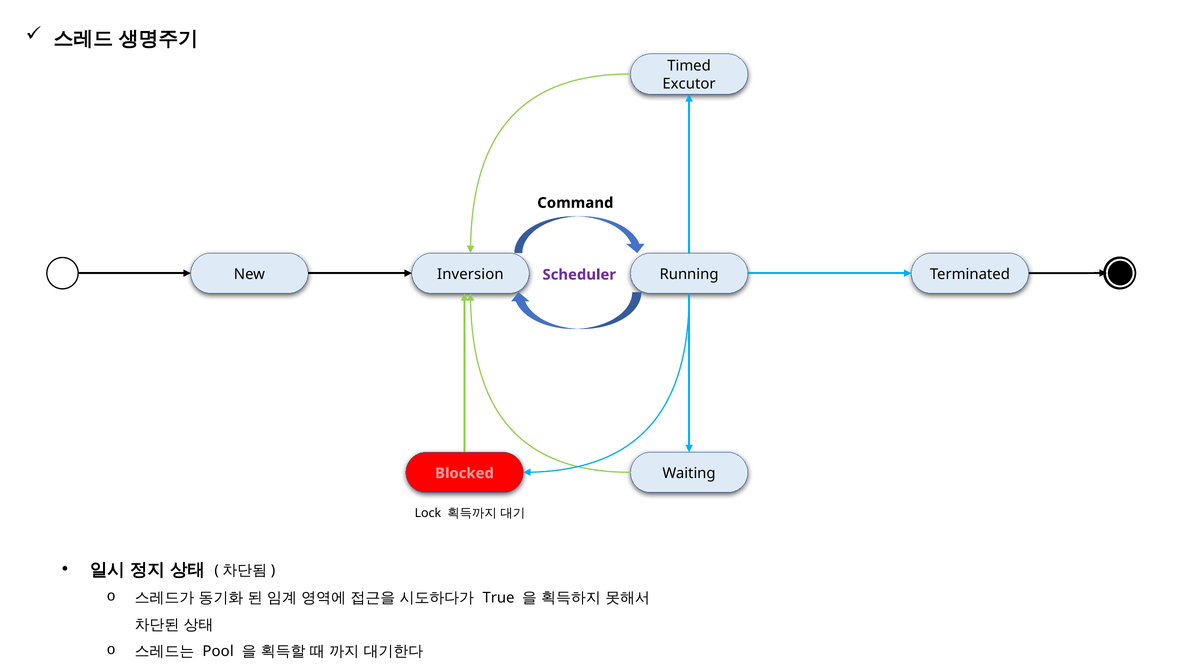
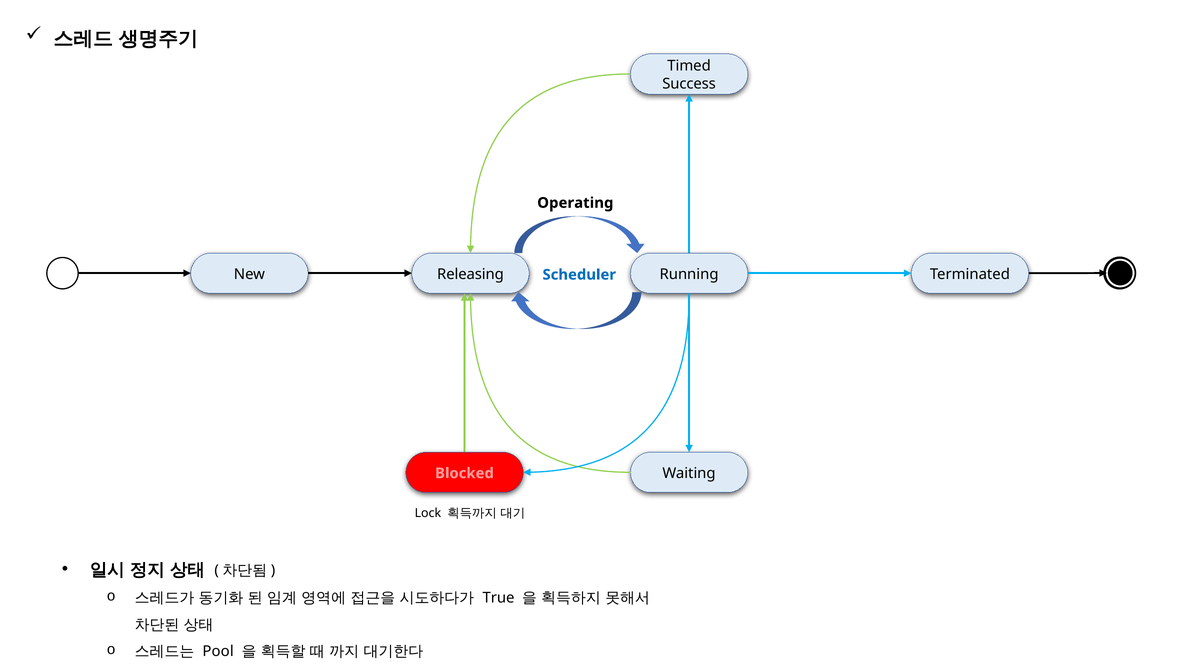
Excutor: Excutor -> Success
Command: Command -> Operating
Inversion: Inversion -> Releasing
Scheduler colour: purple -> blue
